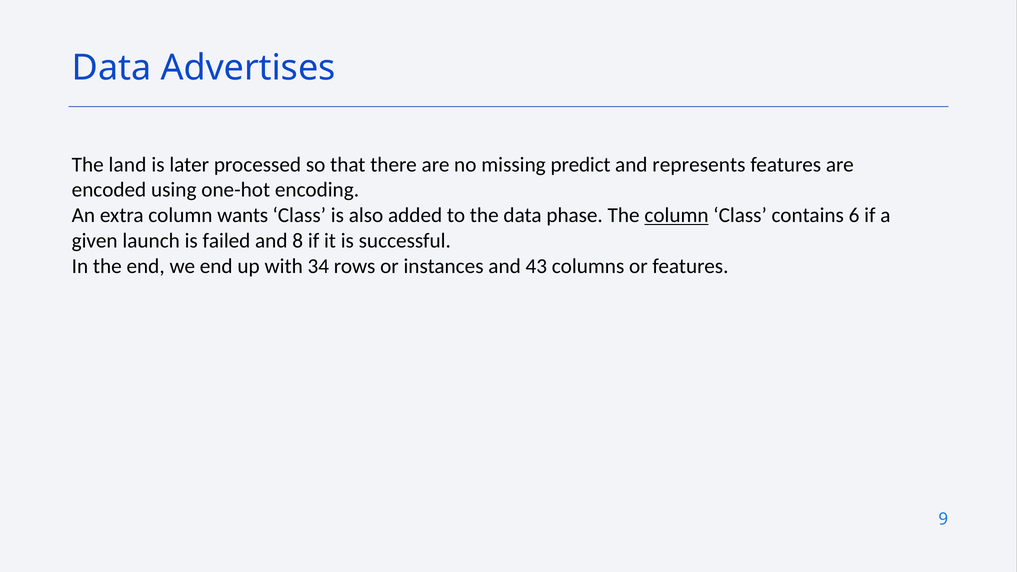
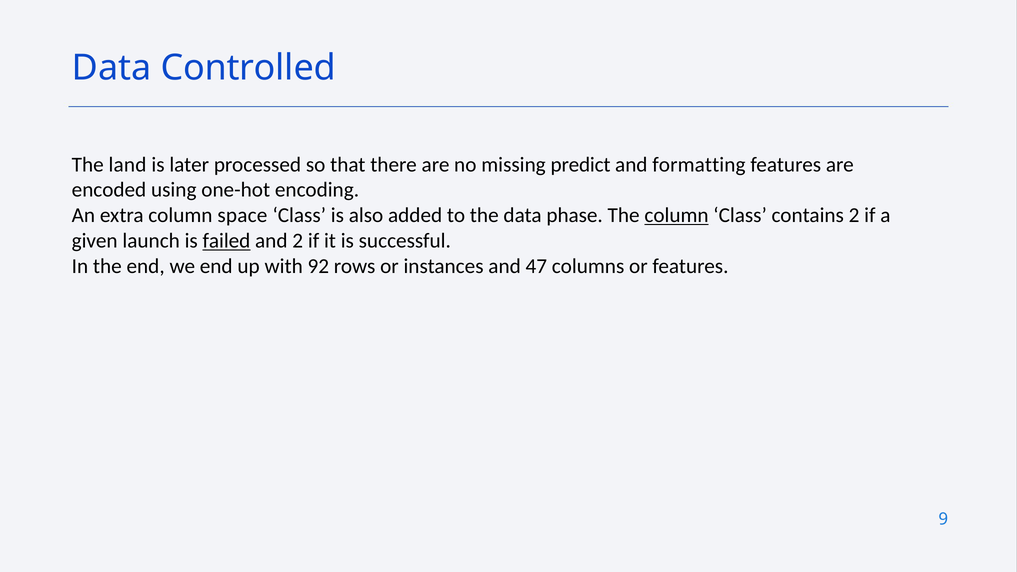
Advertises: Advertises -> Controlled
represents: represents -> formatting
wants: wants -> space
contains 6: 6 -> 2
failed underline: none -> present
and 8: 8 -> 2
34: 34 -> 92
43: 43 -> 47
